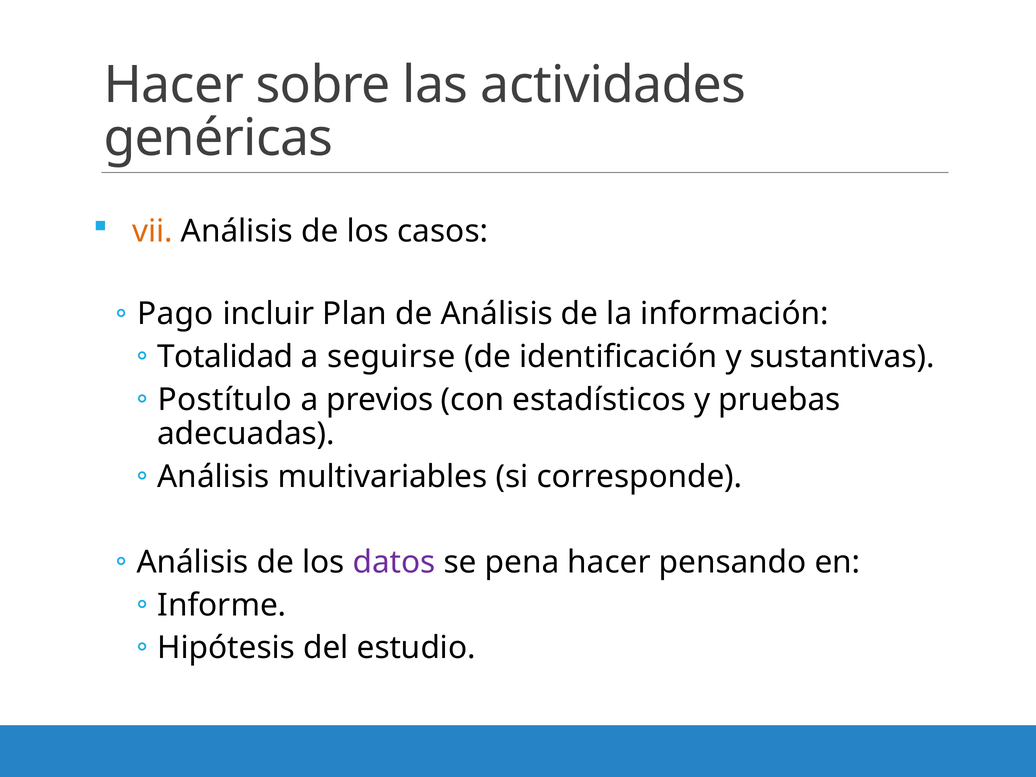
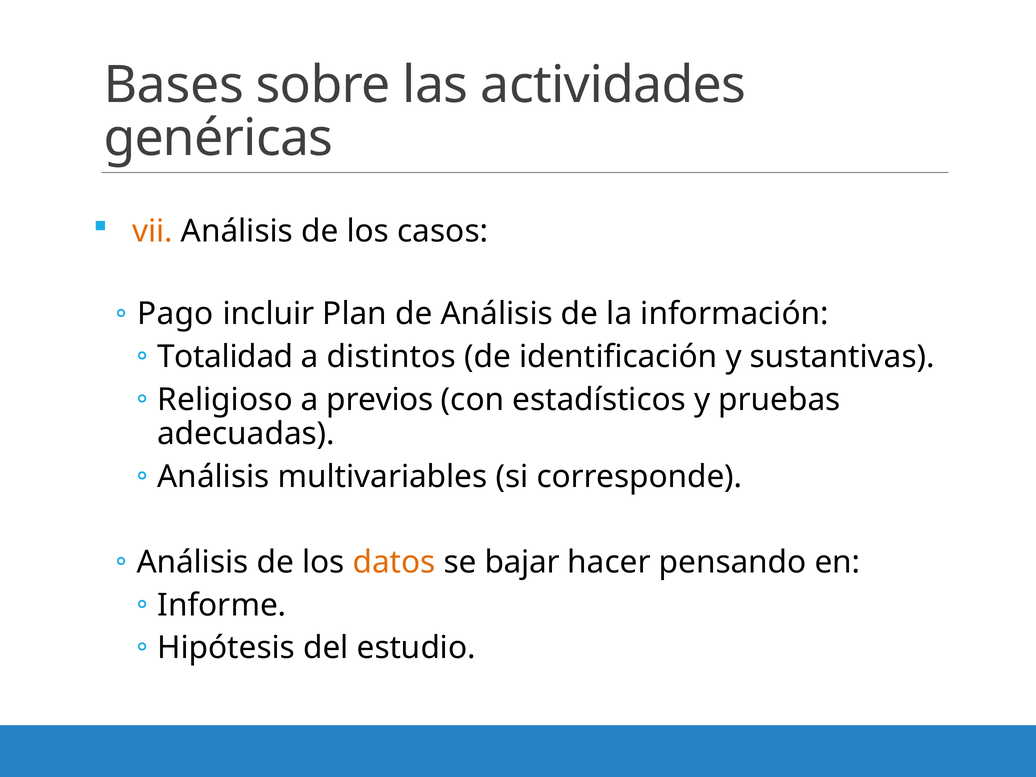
Hacer at (174, 85): Hacer -> Bases
seguirse: seguirse -> distintos
Postítulo: Postítulo -> Religioso
datos colour: purple -> orange
pena: pena -> bajar
